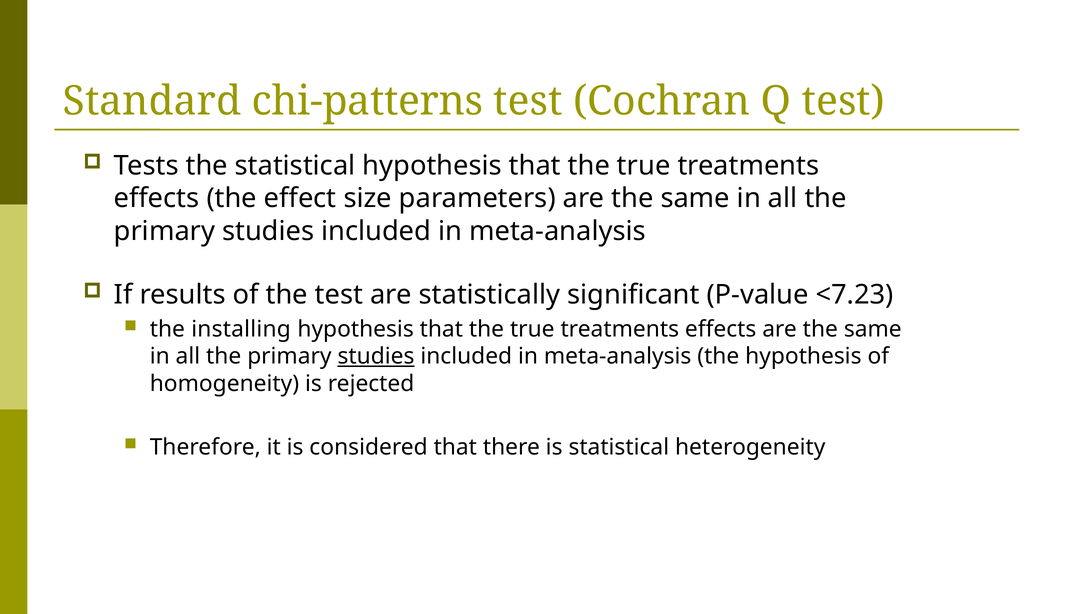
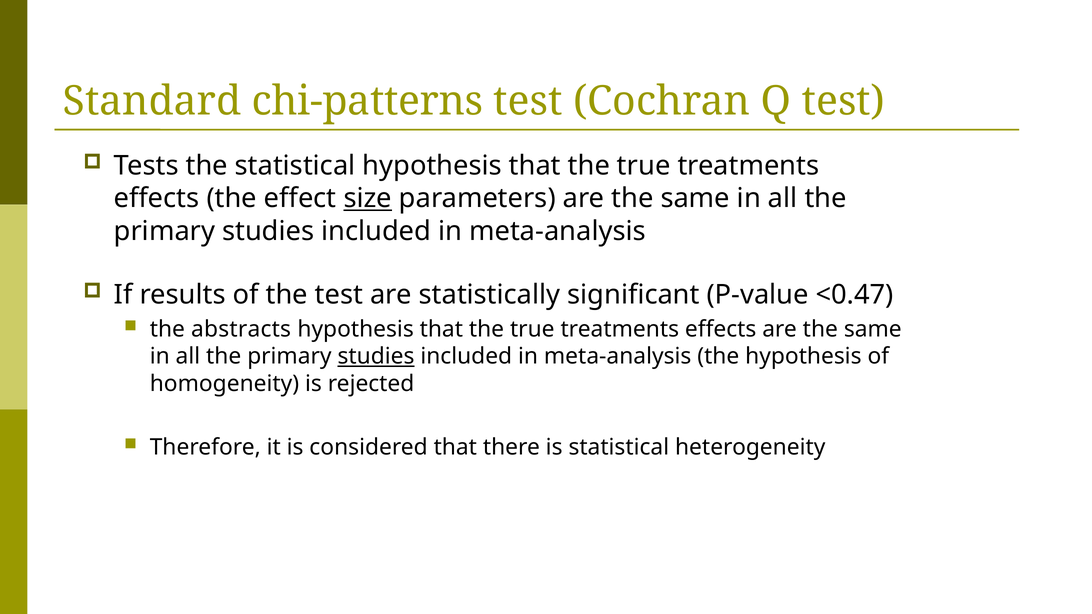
size underline: none -> present
<7.23: <7.23 -> <0.47
installing: installing -> abstracts
